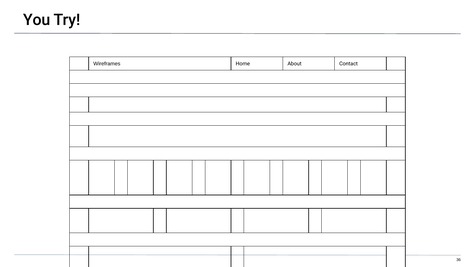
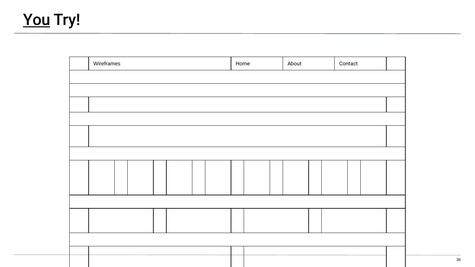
You underline: none -> present
